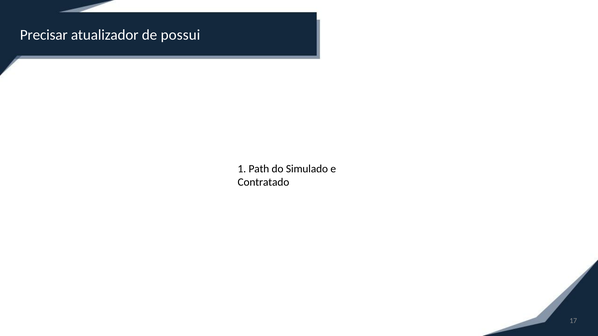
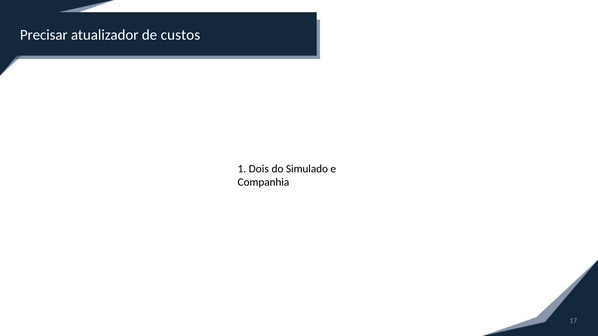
possui: possui -> custos
Path: Path -> Dois
Contratado: Contratado -> Companhia
